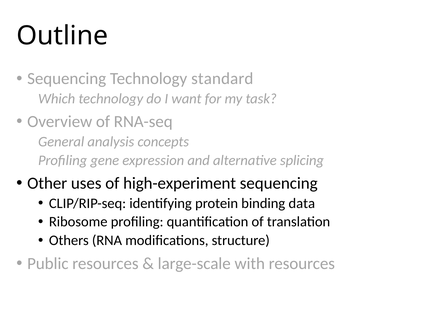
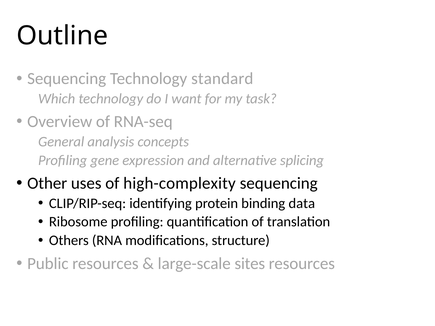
high-experiment: high-experiment -> high-complexity
with: with -> sites
